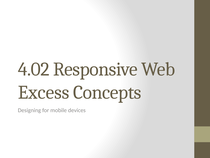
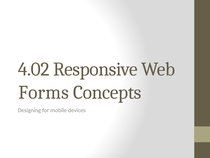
Excess: Excess -> Forms
